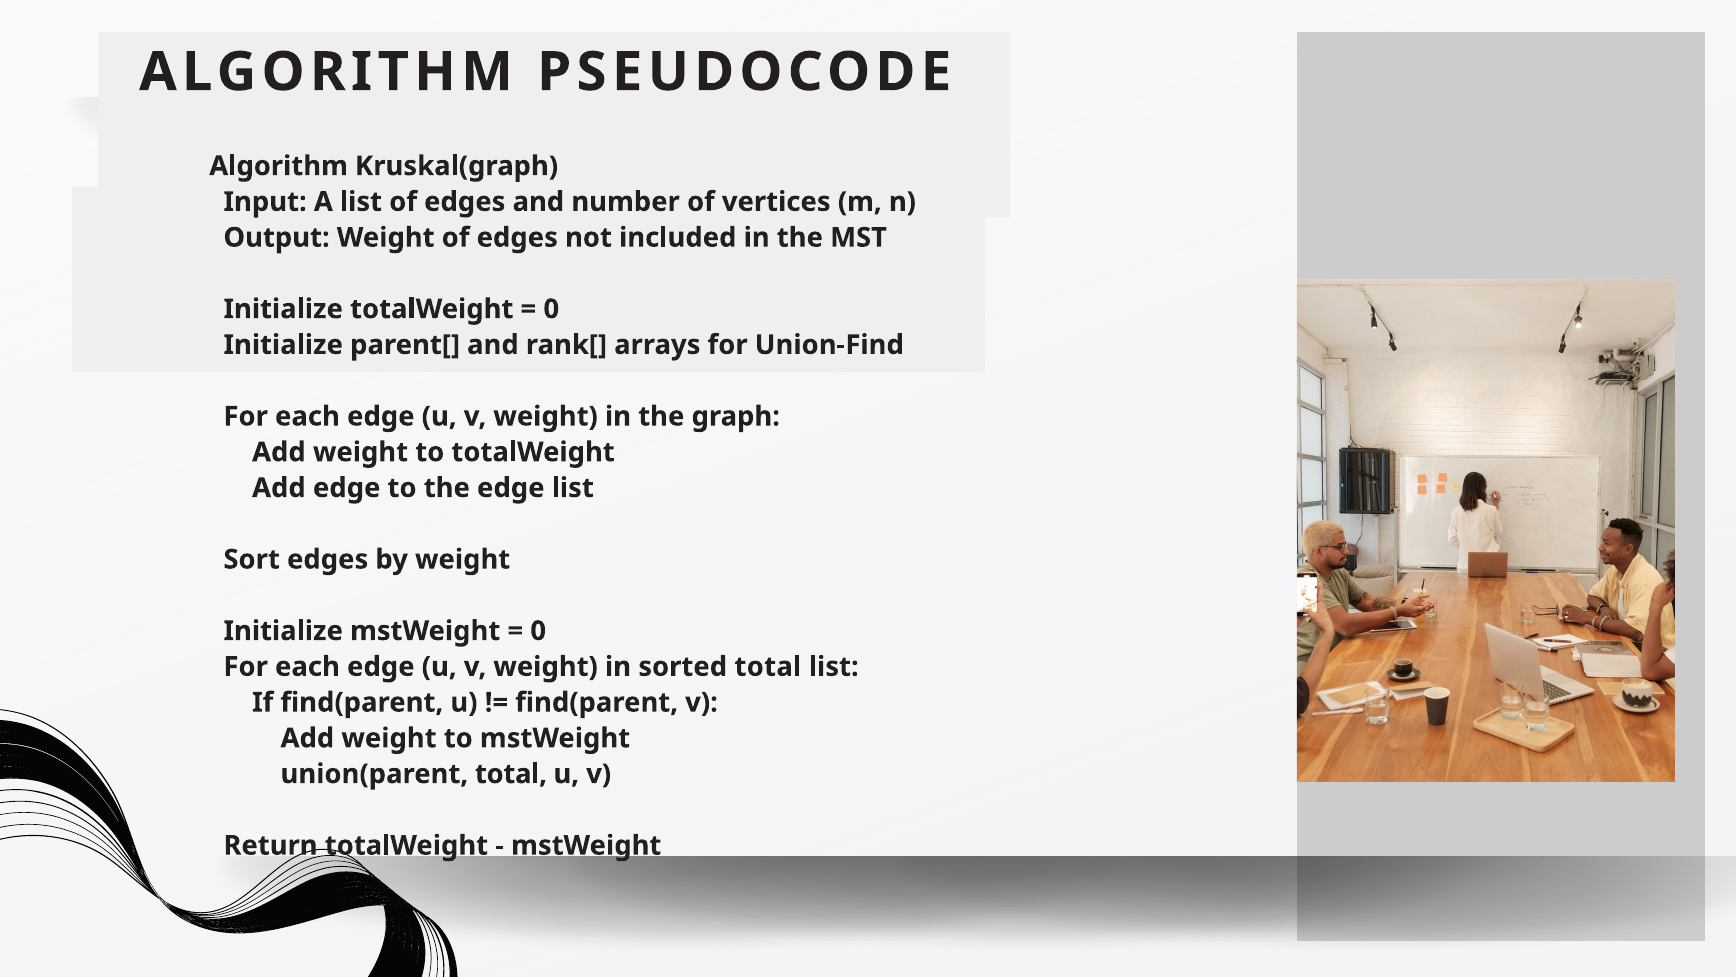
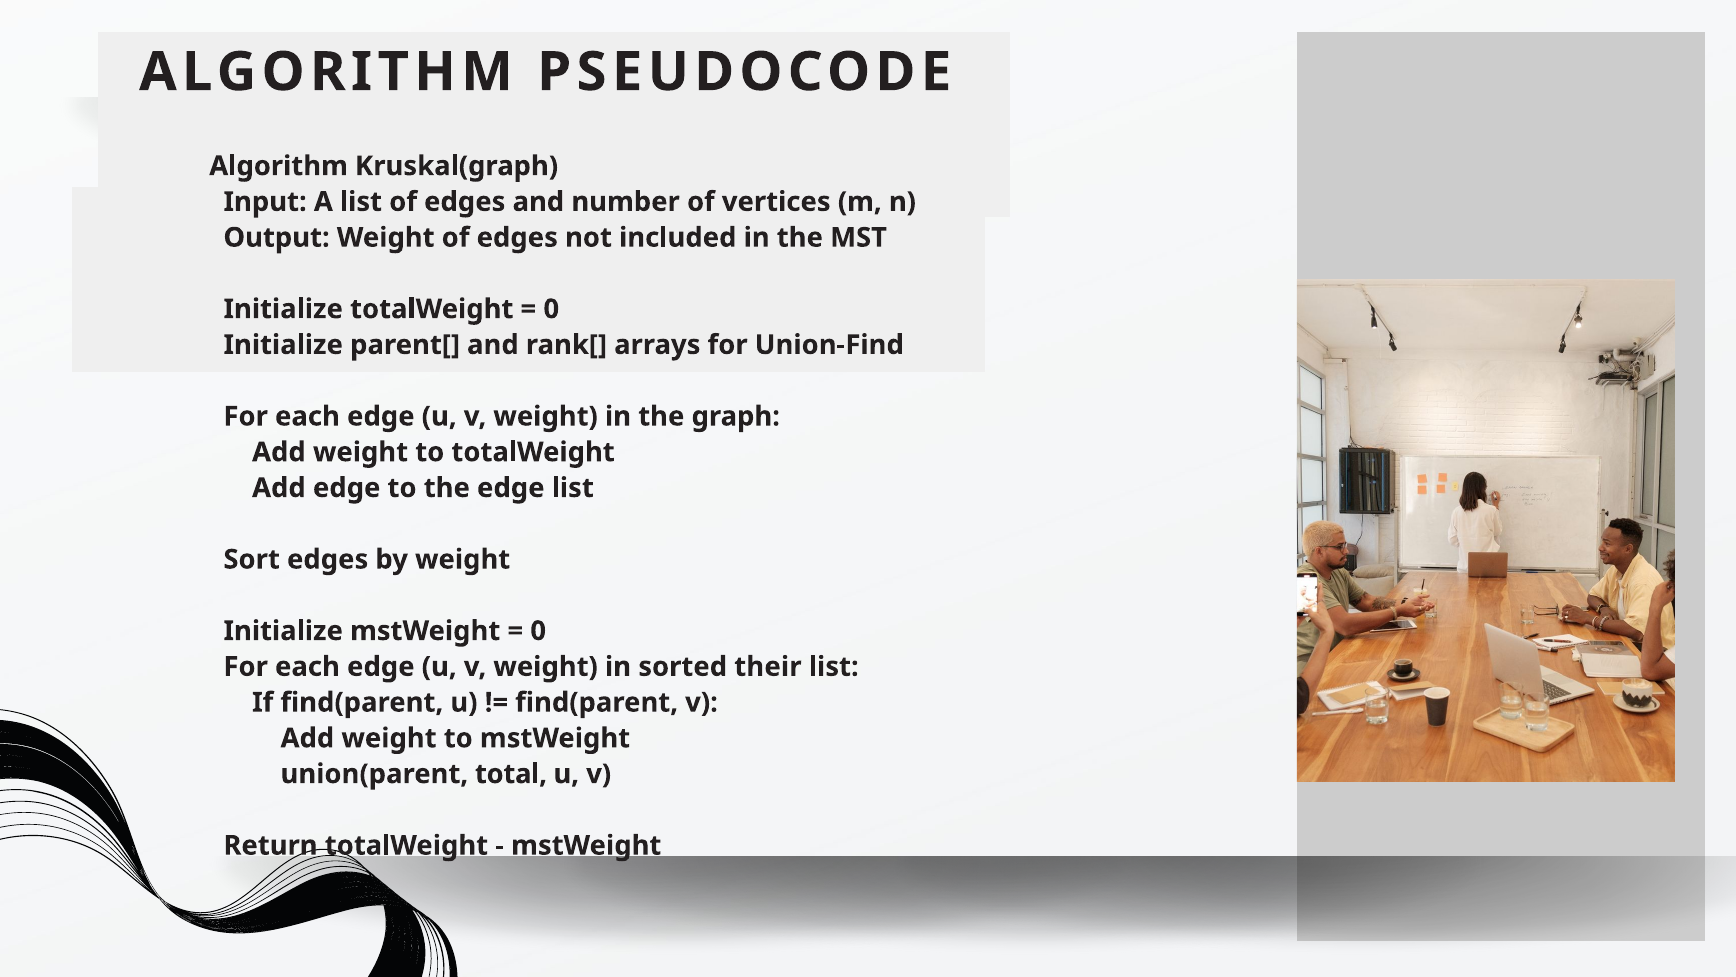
sorted total: total -> their
